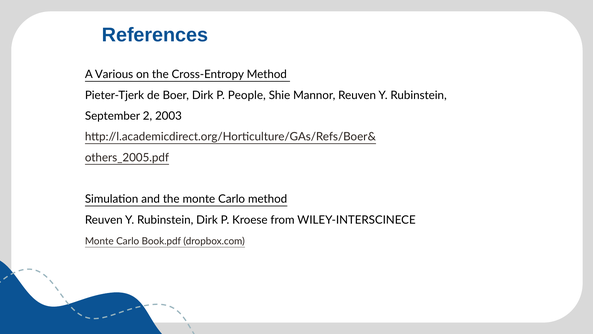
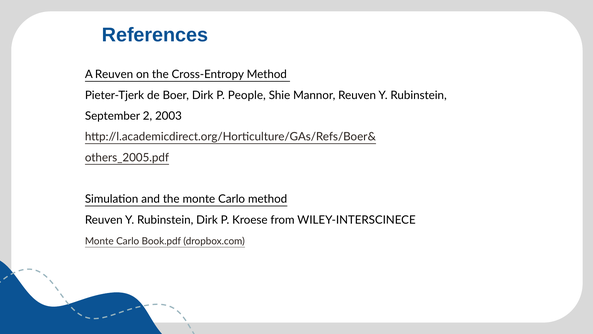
A Various: Various -> Reuven
